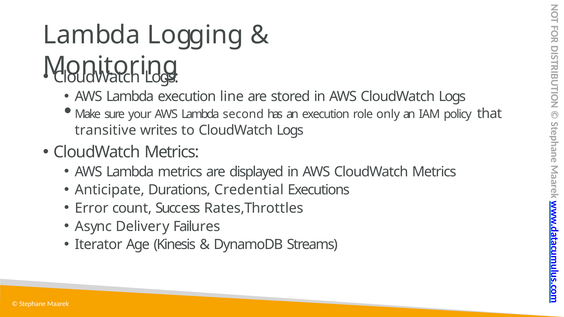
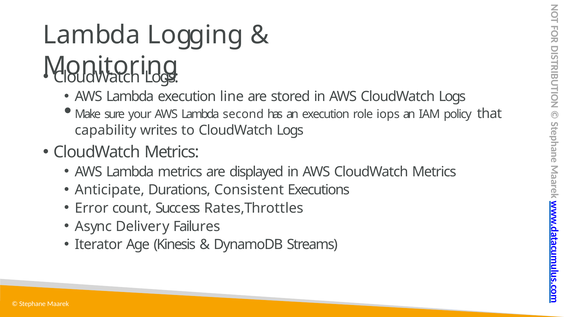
only: only -> iops
transitive: transitive -> capability
Credential: Credential -> Consistent
